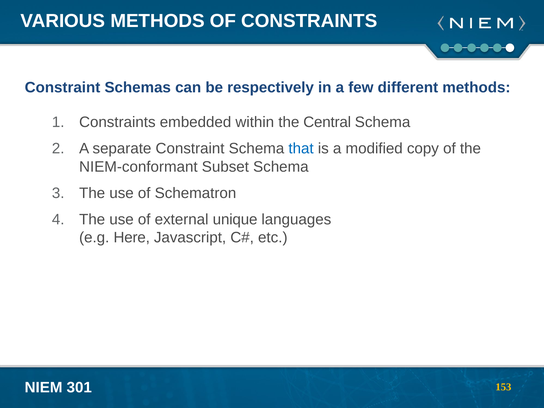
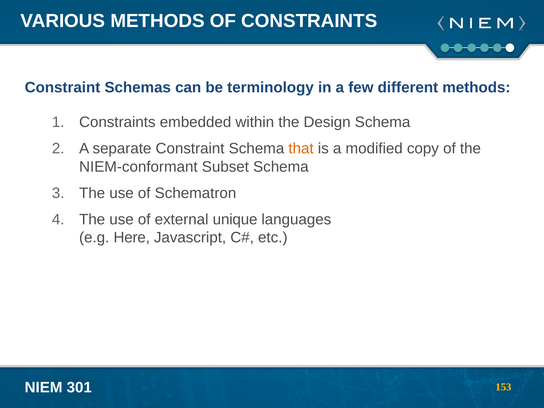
respectively: respectively -> terminology
Central: Central -> Design
that colour: blue -> orange
